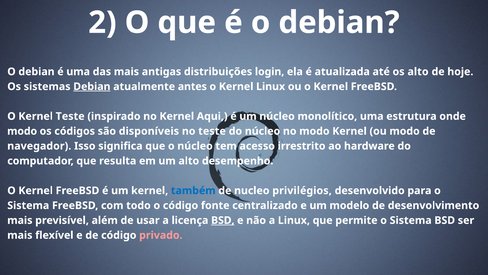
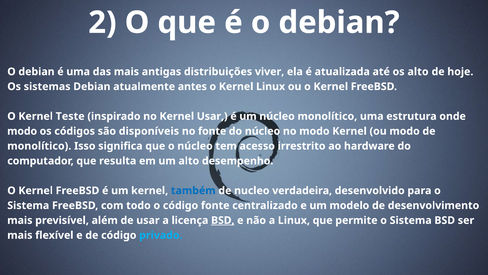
login: login -> viver
Debian at (92, 86) underline: present -> none
Kernel Aqui: Aqui -> Usar
no teste: teste -> fonte
navegador at (39, 146): navegador -> monolítico
privilégios: privilégios -> verdadeira
privado colour: pink -> light blue
